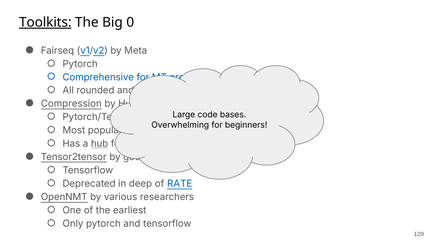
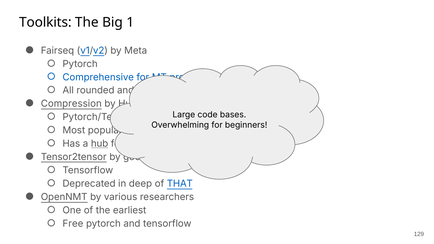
Toolkits underline: present -> none
0: 0 -> 1
RATE: RATE -> THAT
Only: Only -> Free
